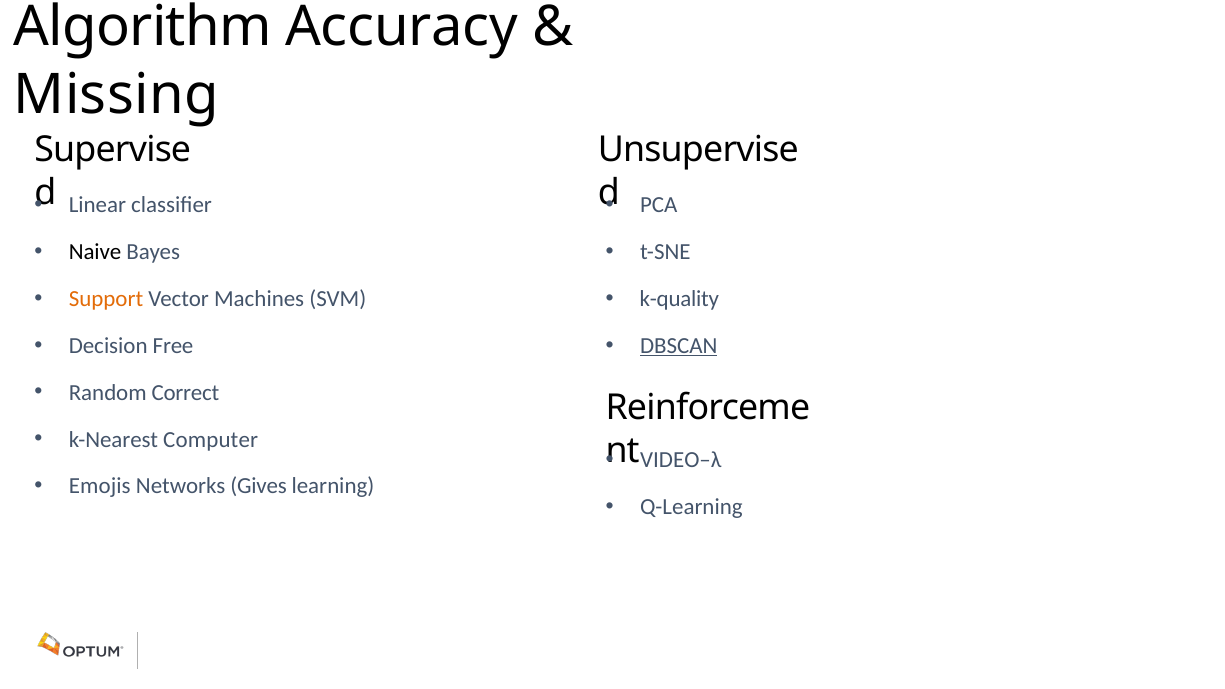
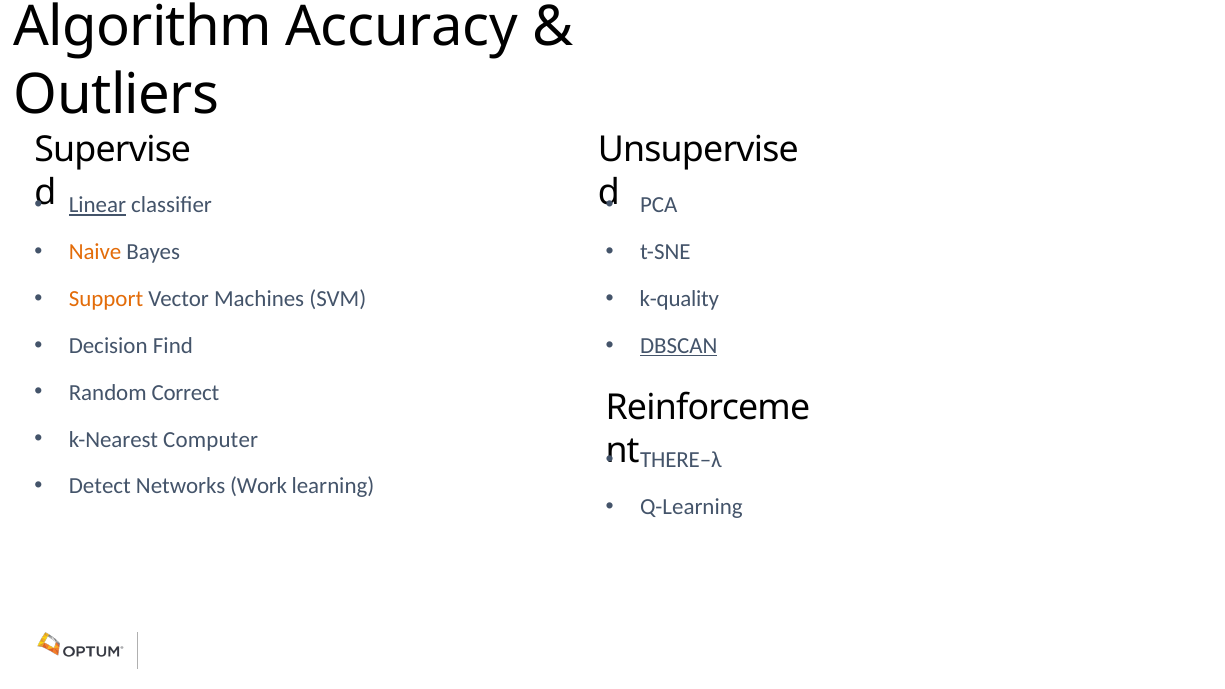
Missing: Missing -> Outliers
Linear underline: none -> present
Naive colour: black -> orange
Free: Free -> Find
VIDEO–λ: VIDEO–λ -> THERE–λ
Emojis: Emojis -> Detect
Gives: Gives -> Work
